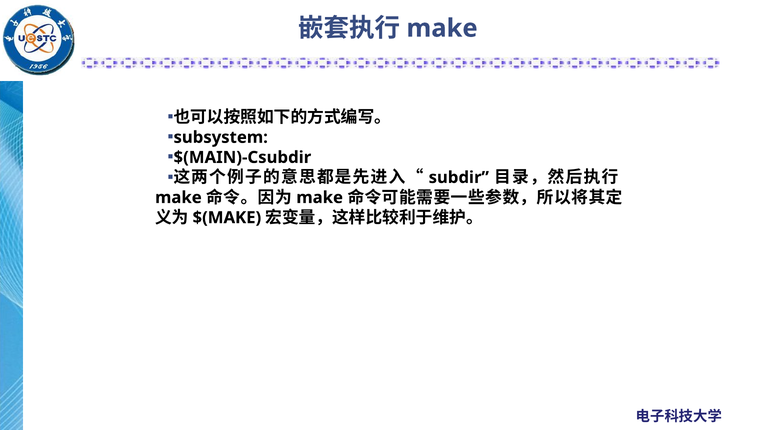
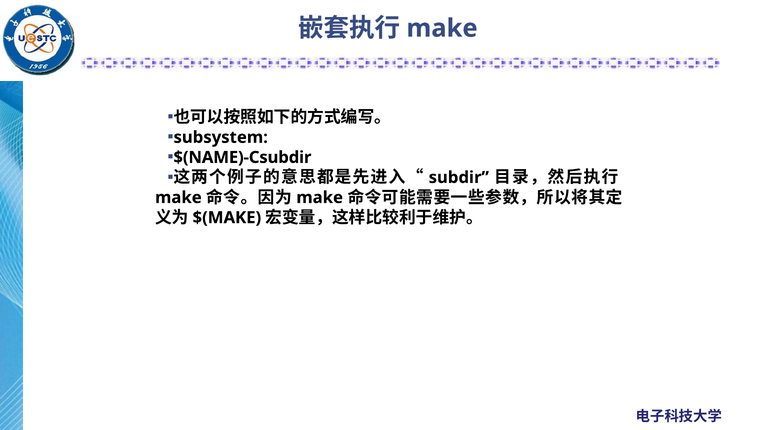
$(MAIN)-Csubdir: $(MAIN)-Csubdir -> $(NAME)-Csubdir
